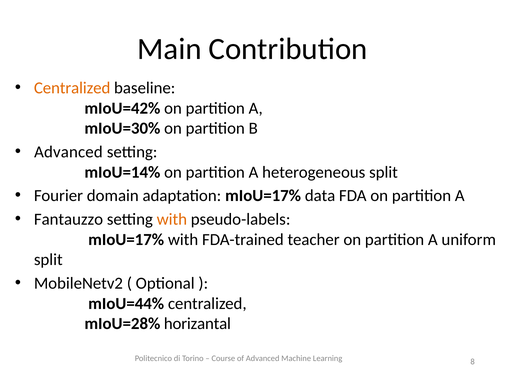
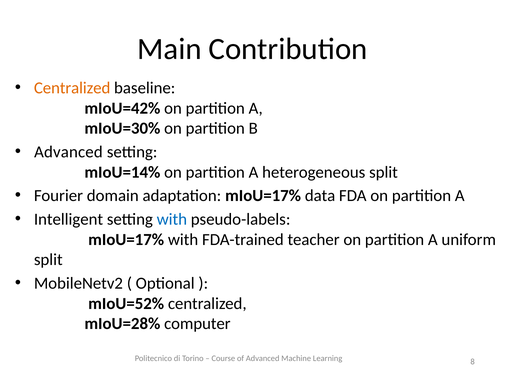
Fantauzzo: Fantauzzo -> Intelligent
with at (172, 219) colour: orange -> blue
mIoU=44%: mIoU=44% -> mIoU=52%
horizantal: horizantal -> computer
